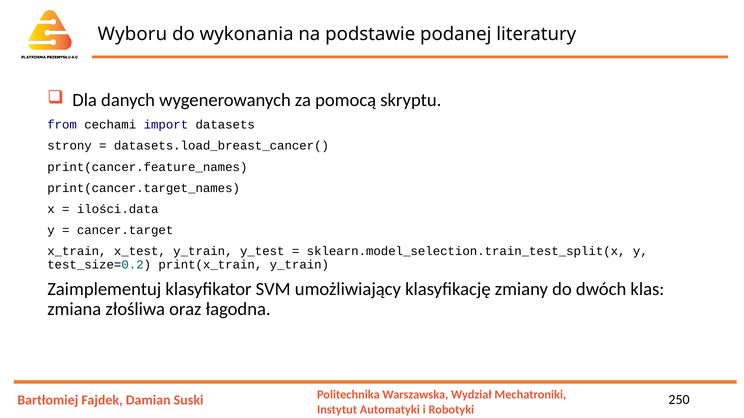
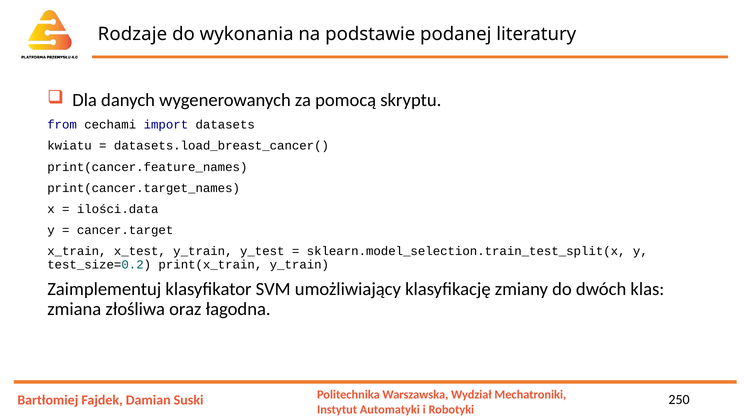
Wyboru: Wyboru -> Rodzaje
strony: strony -> kwiatu
